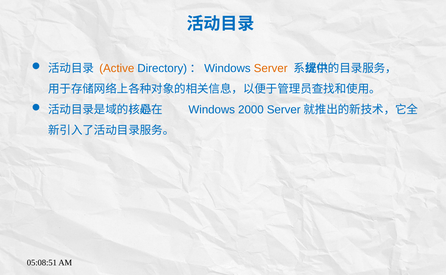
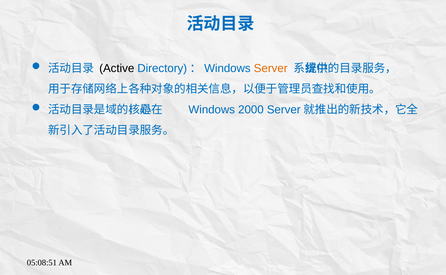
Active colour: orange -> black
